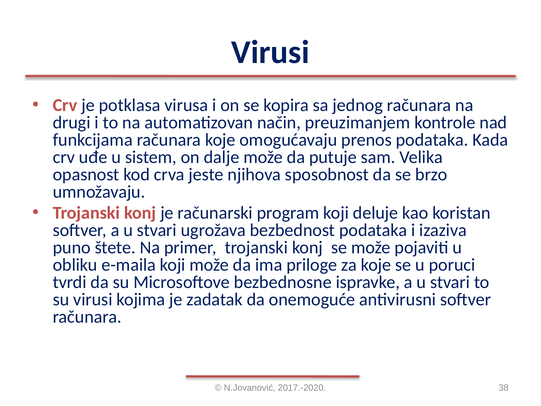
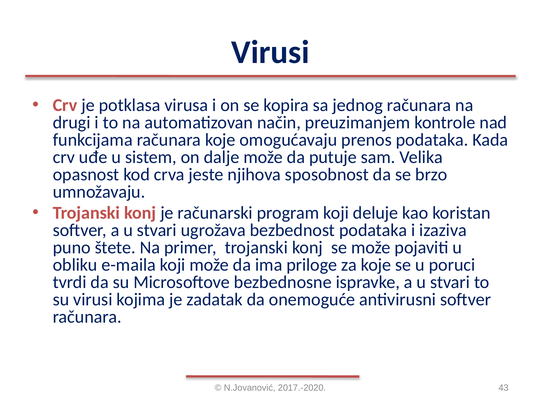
38: 38 -> 43
